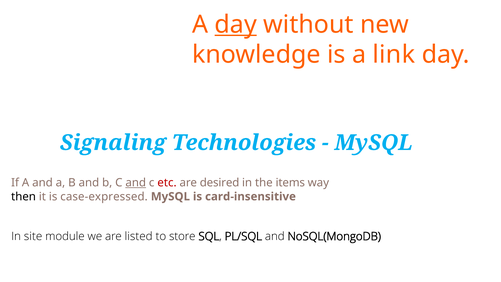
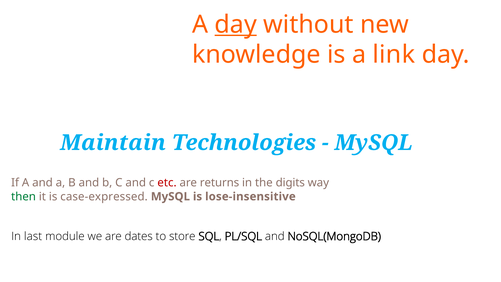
Signaling: Signaling -> Maintain
and at (136, 183) underline: present -> none
desired: desired -> returns
items: items -> digits
then colour: black -> green
card-insensitive: card-insensitive -> lose-insensitive
site: site -> last
listed: listed -> dates
